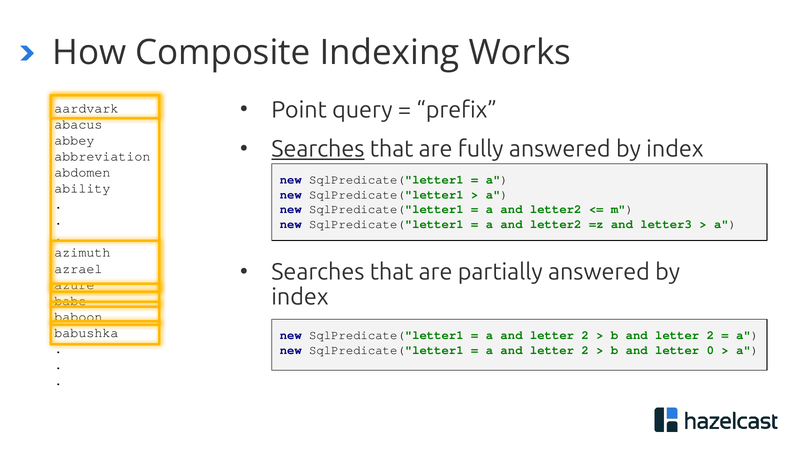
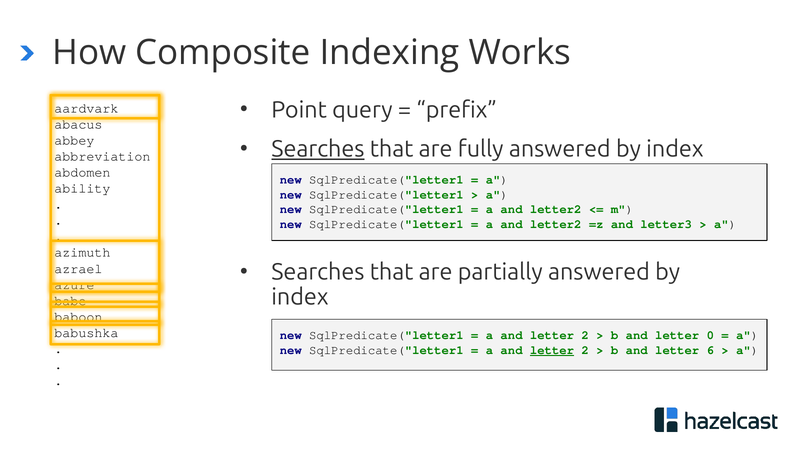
b and letter 2: 2 -> 0
letter at (552, 350) underline: none -> present
0: 0 -> 6
